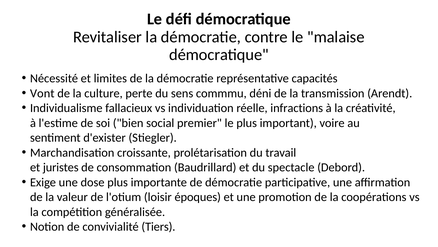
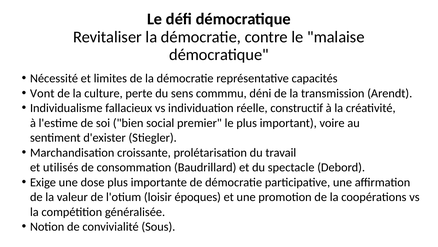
infractions: infractions -> constructif
juristes: juristes -> utilisés
Tiers: Tiers -> Sous
